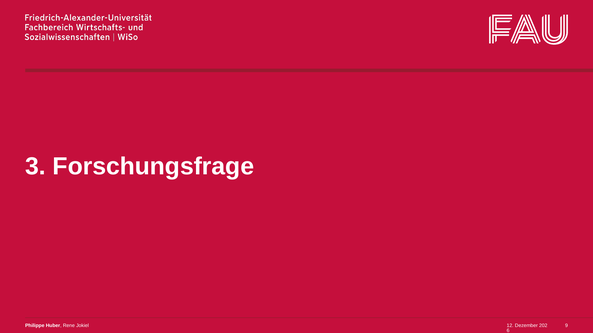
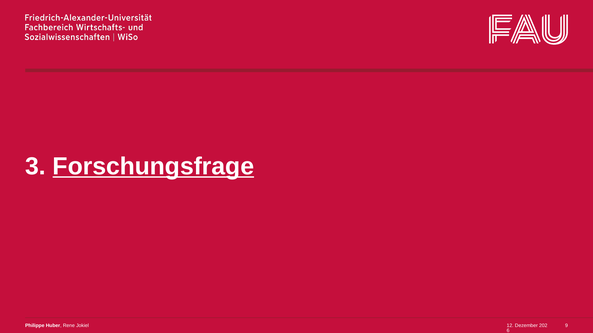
Forschungsfrage underline: none -> present
